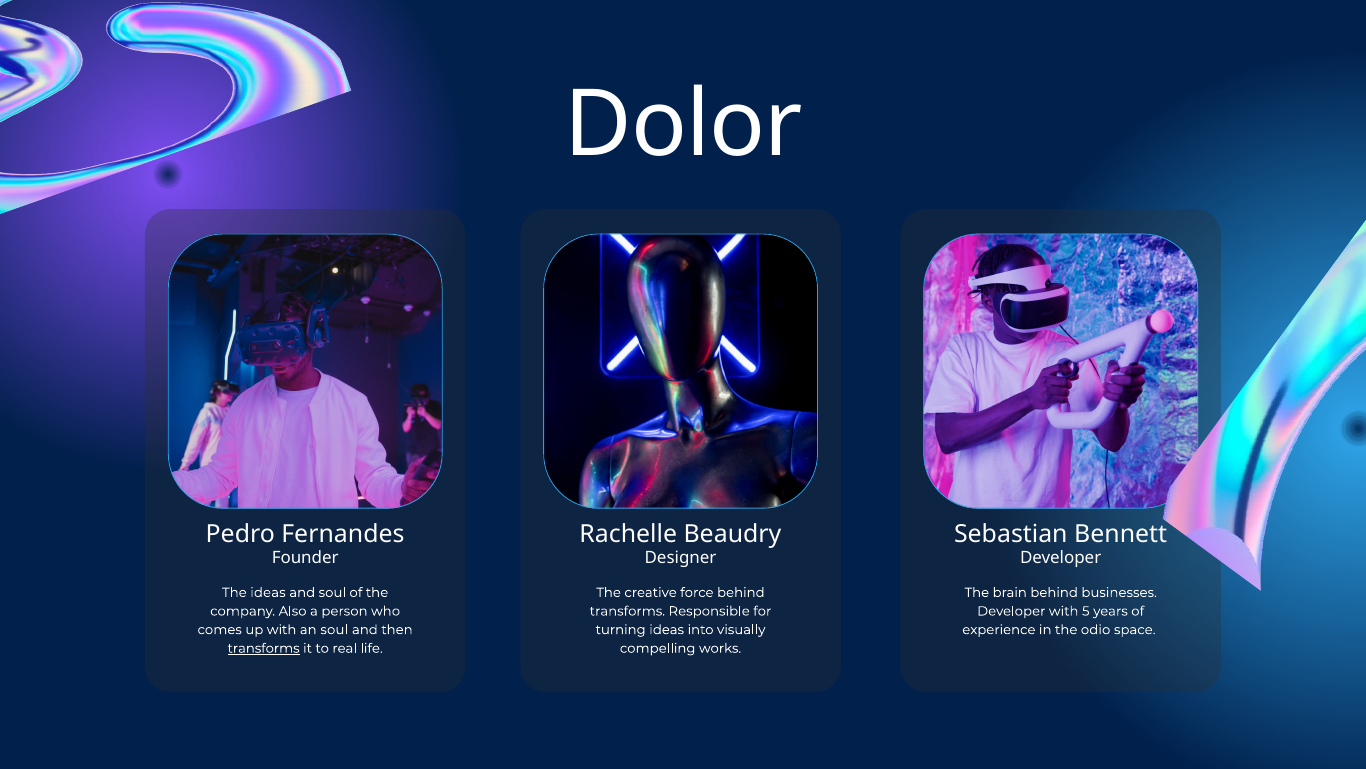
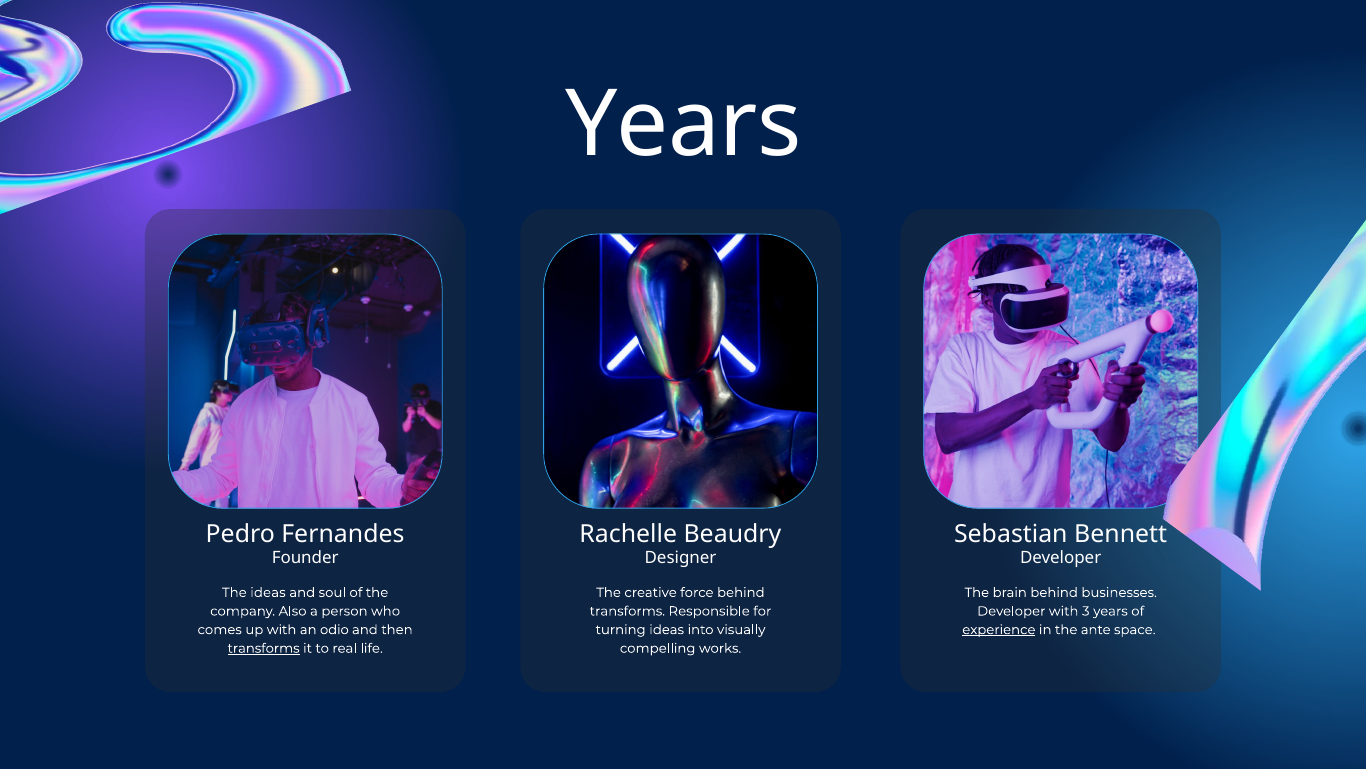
Dolor at (683, 125): Dolor -> Years
5: 5 -> 3
an soul: soul -> odio
experience underline: none -> present
odio: odio -> ante
